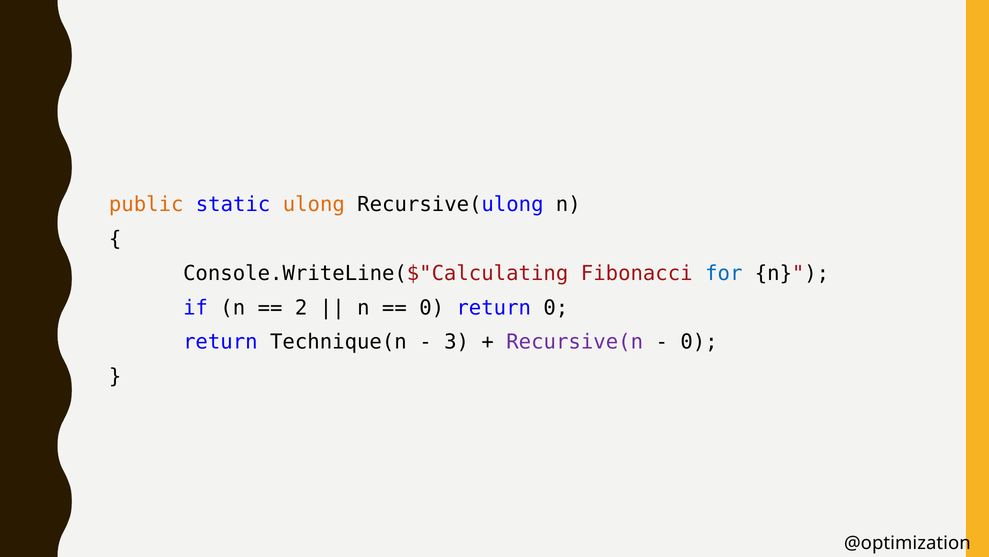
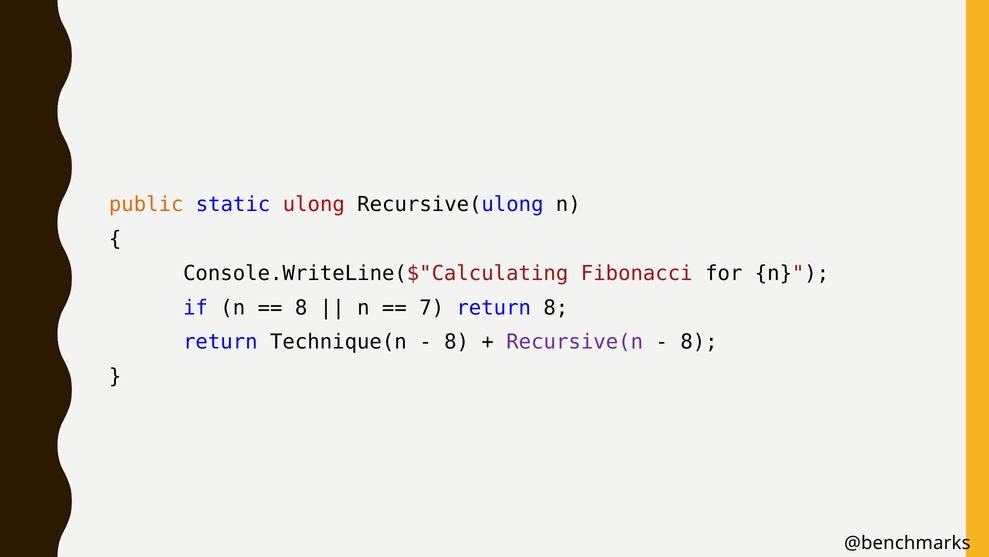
ulong colour: orange -> red
for colour: blue -> black
2 at (301, 307): 2 -> 8
0 at (432, 307): 0 -> 7
return 0: 0 -> 8
3 at (457, 342): 3 -> 8
0 at (699, 342): 0 -> 8
@optimization: @optimization -> @benchmarks
